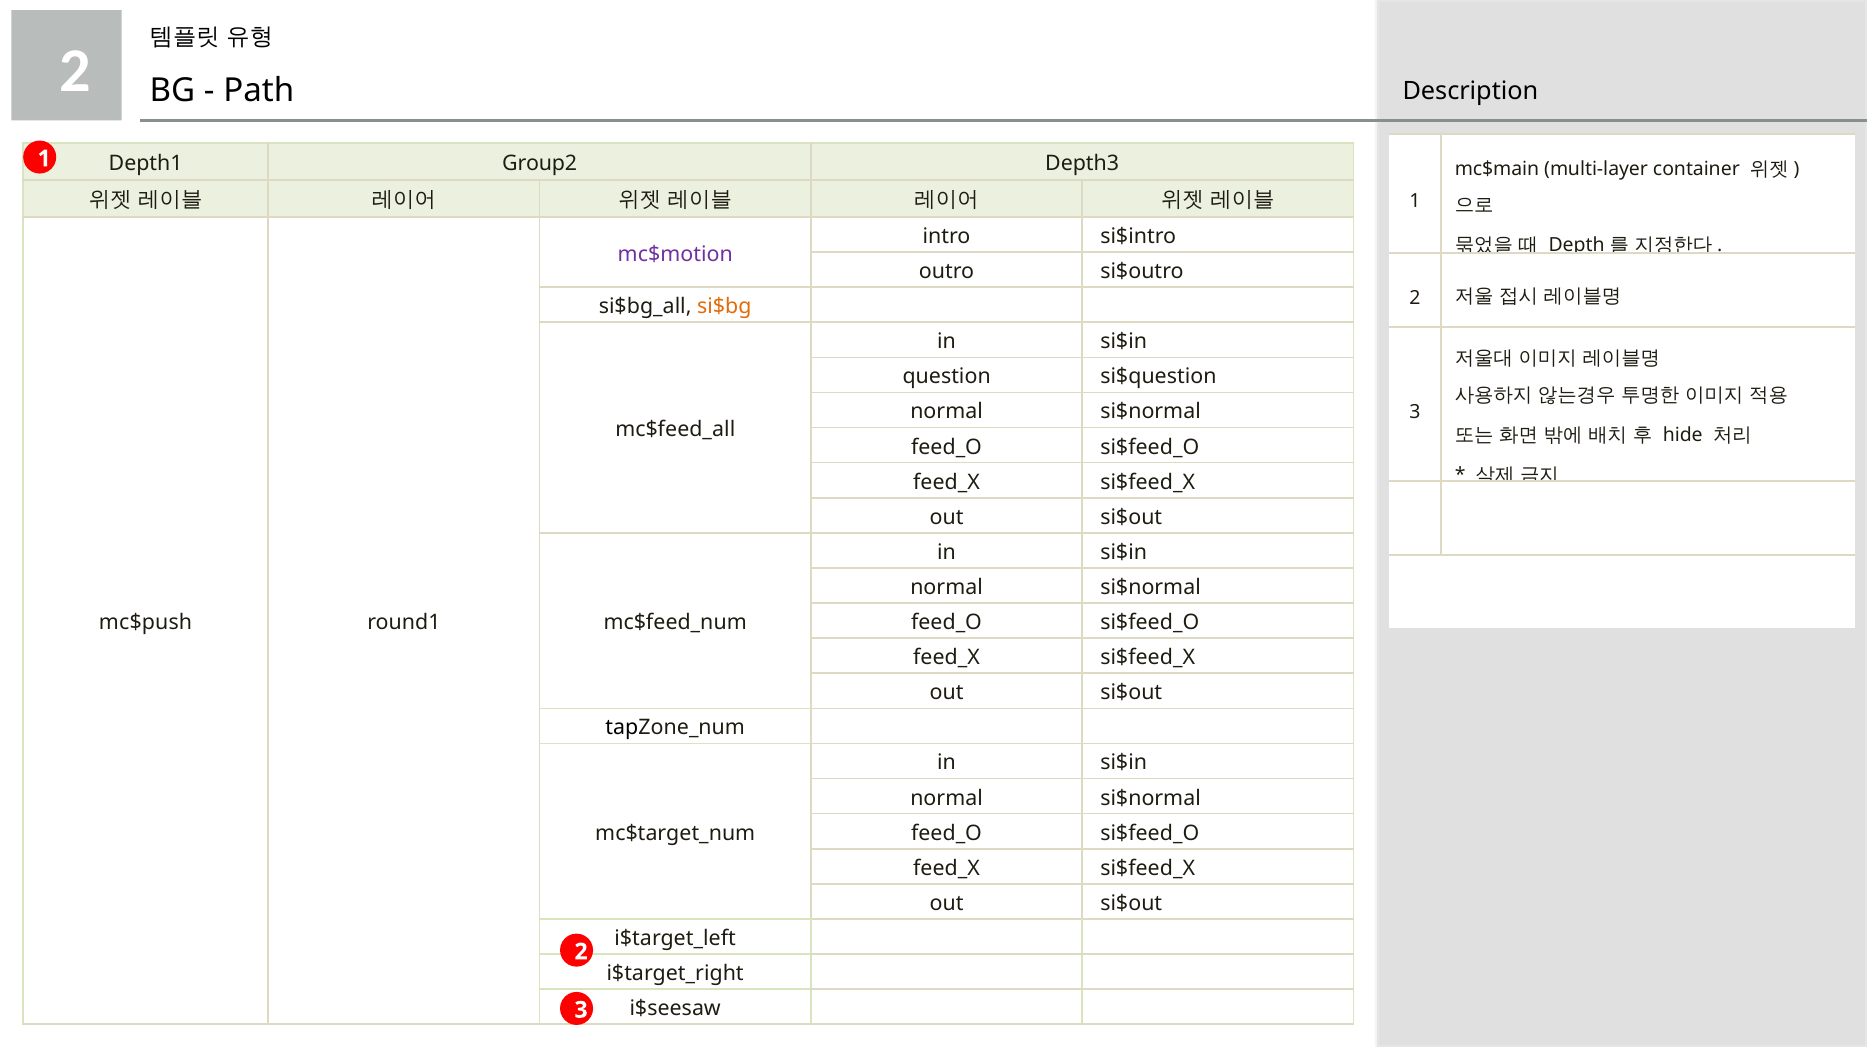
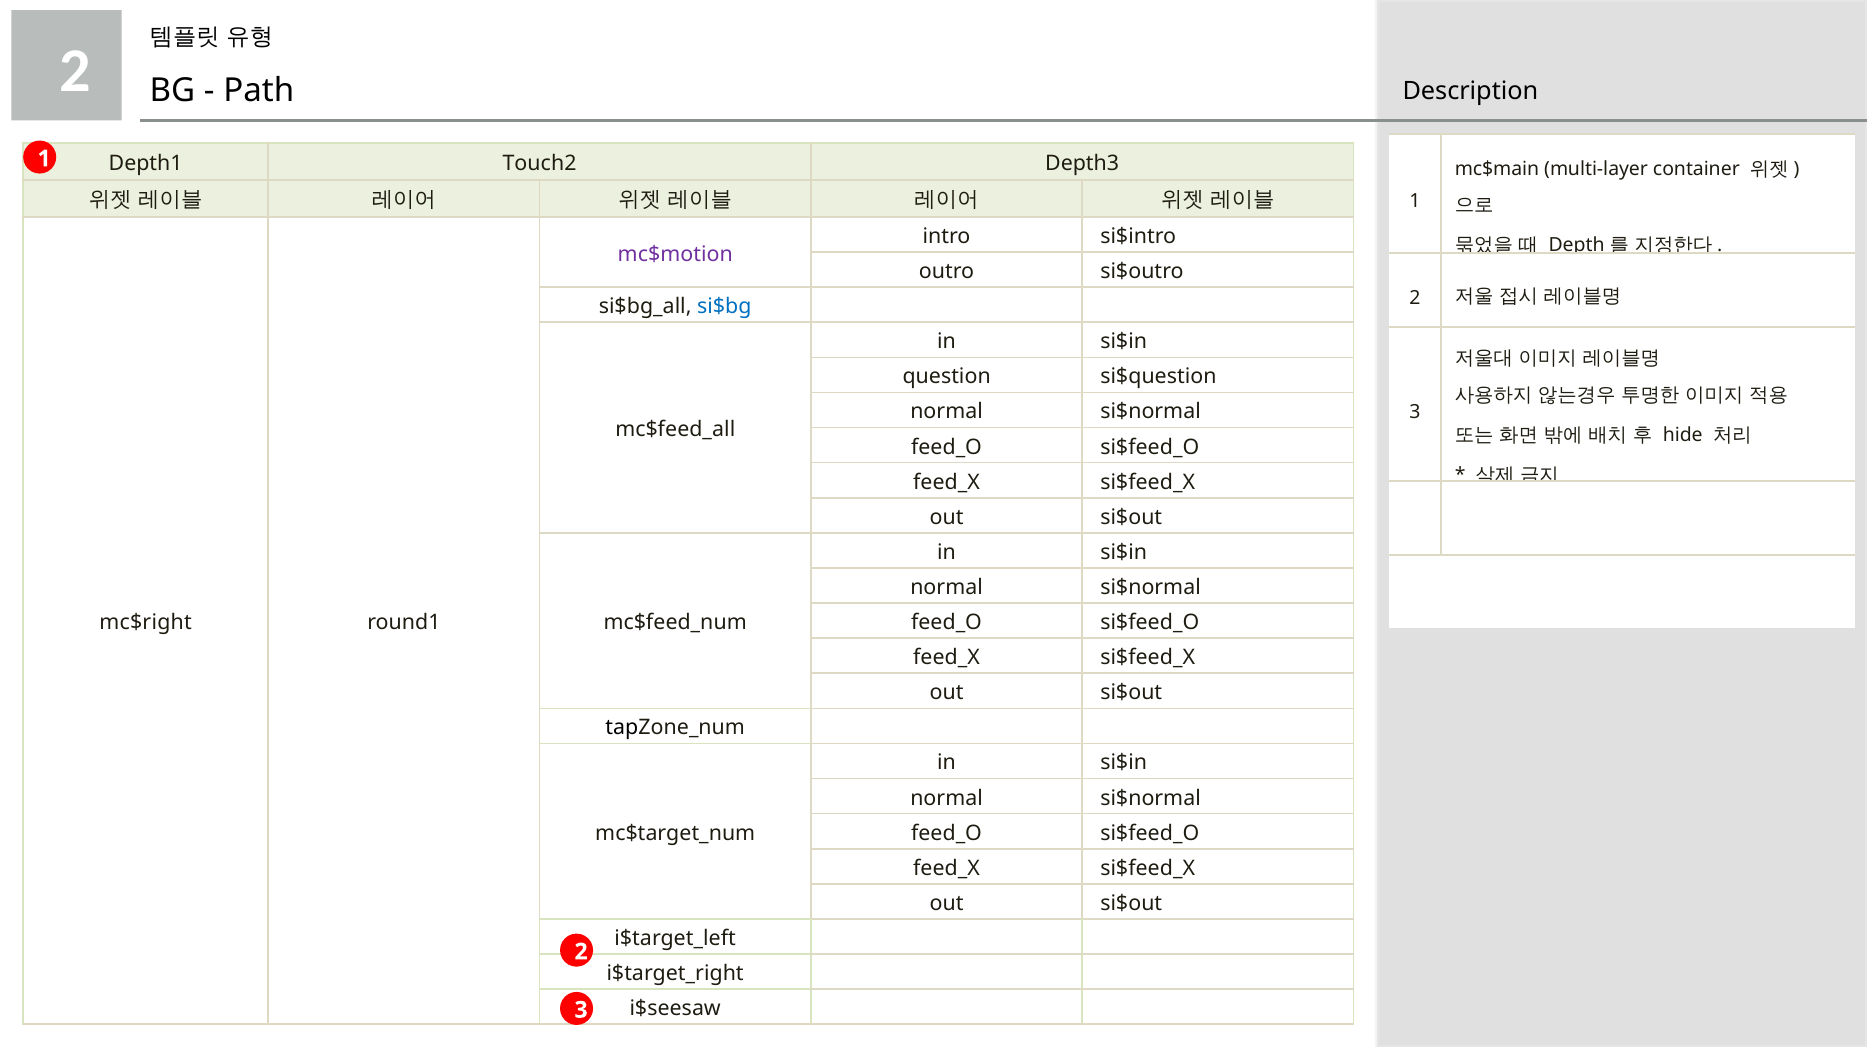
Group2: Group2 -> Touch2
si$bg colour: orange -> blue
mc$push: mc$push -> mc$right
